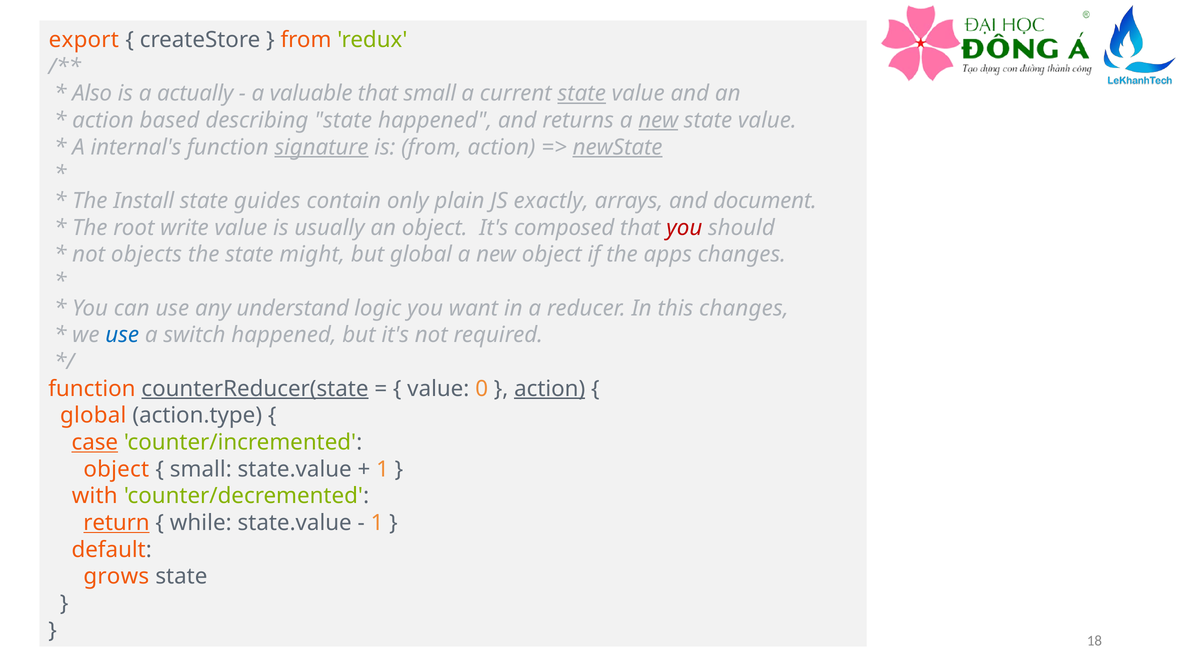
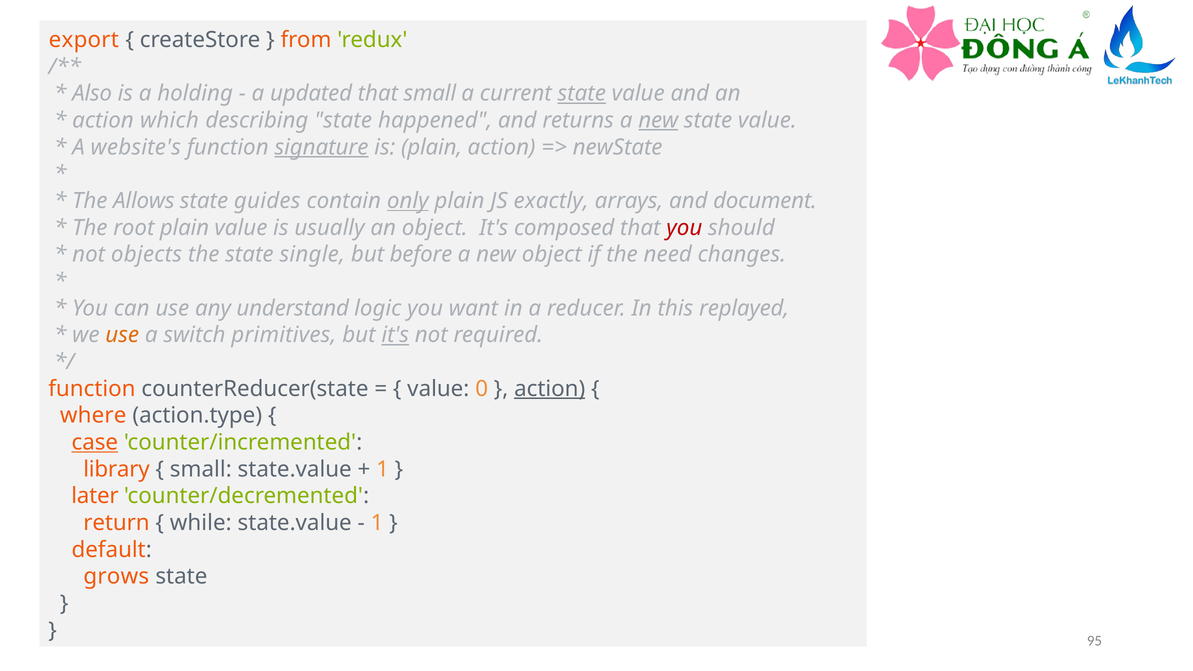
actually: actually -> holding
valuable: valuable -> updated
based: based -> which
internal's: internal's -> website's
is from: from -> plain
newState underline: present -> none
Install: Install -> Allows
only underline: none -> present
root write: write -> plain
might: might -> single
but global: global -> before
apps: apps -> need
this changes: changes -> replayed
use at (122, 335) colour: blue -> orange
switch happened: happened -> primitives
it's at (395, 335) underline: none -> present
counterReducer(state underline: present -> none
global at (93, 416): global -> where
object at (116, 469): object -> library
with: with -> later
return underline: present -> none
18: 18 -> 95
